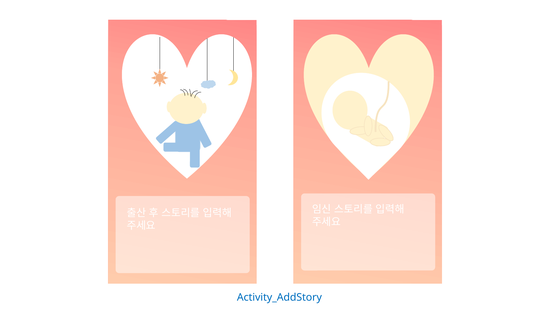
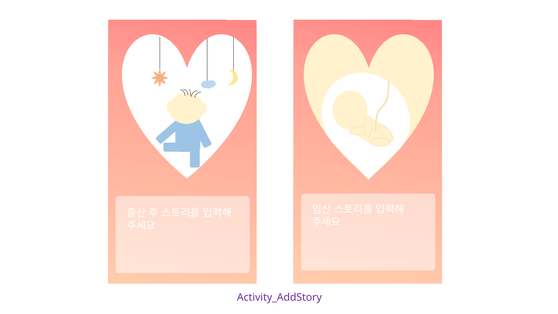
Activity_AddStory colour: blue -> purple
